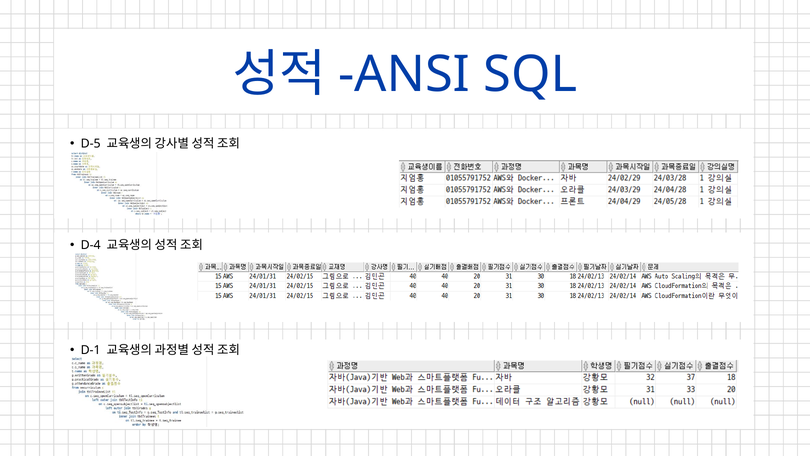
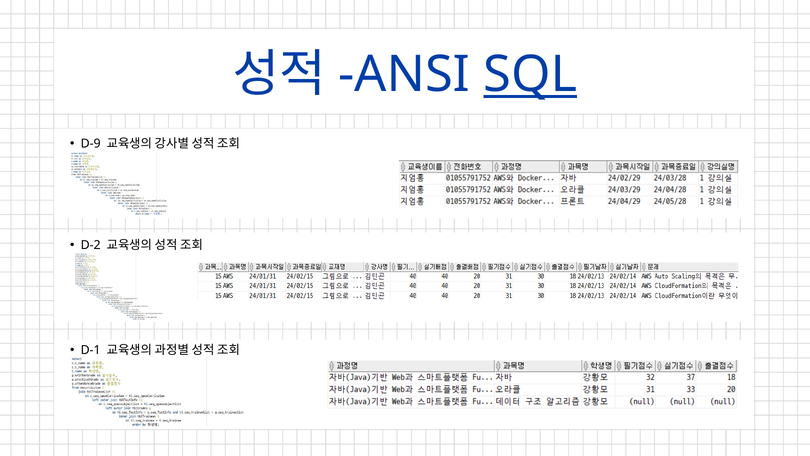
SQL underline: none -> present
D-5: D-5 -> D-9
D-4: D-4 -> D-2
